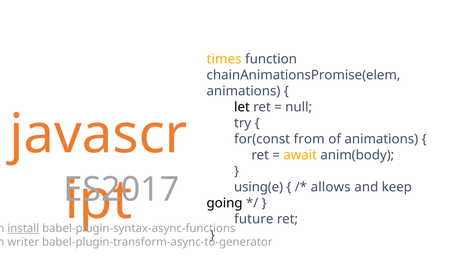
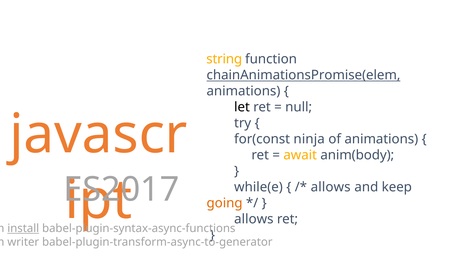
times: times -> string
chainAnimationsPromise(elem underline: none -> present
from: from -> ninja
using(e: using(e -> while(e
going colour: black -> orange
future at (254, 219): future -> allows
